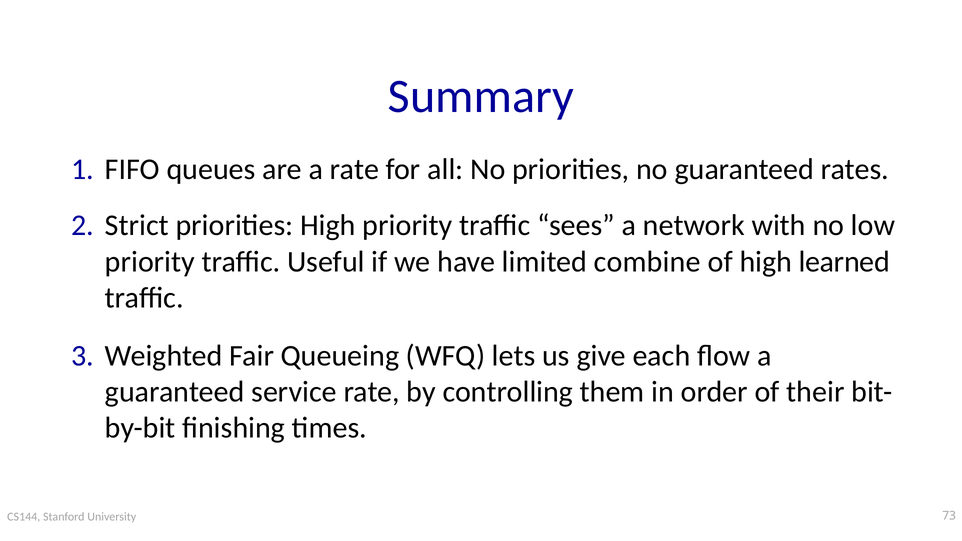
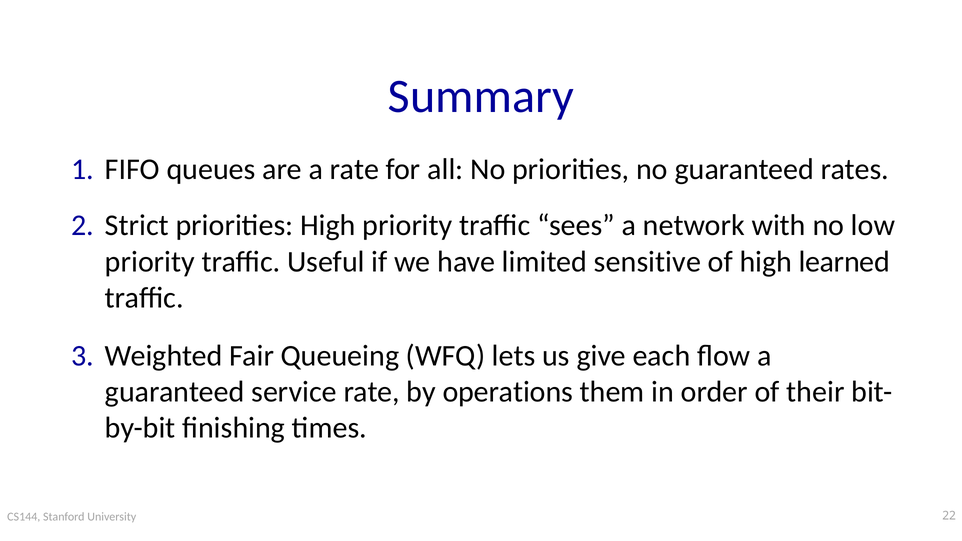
combine: combine -> sensitive
controlling: controlling -> operations
73: 73 -> 22
